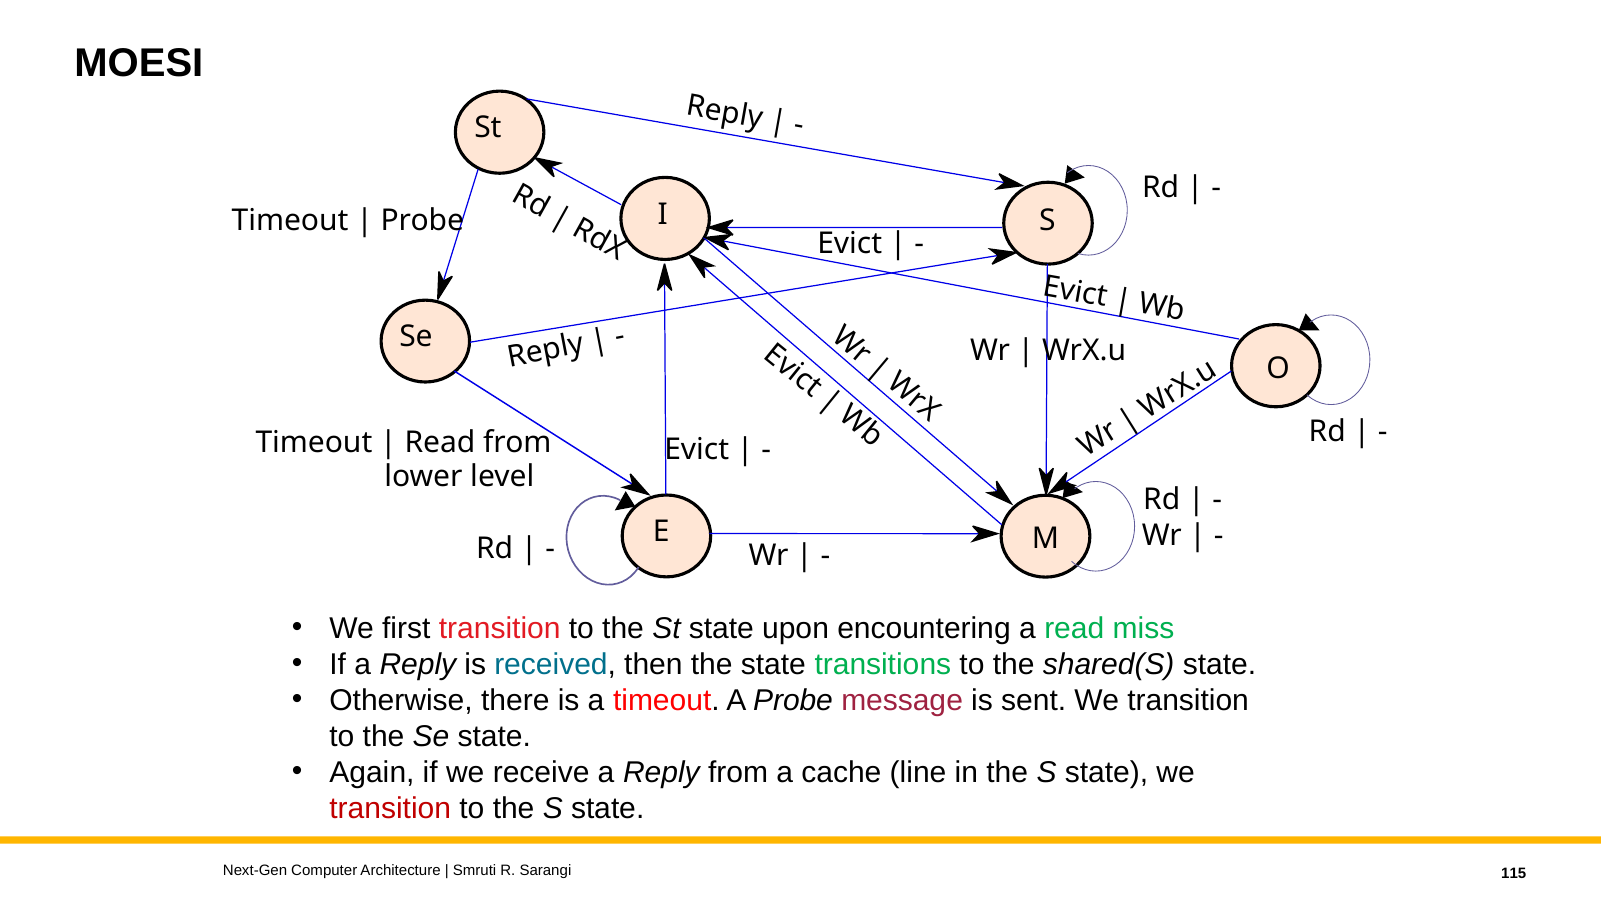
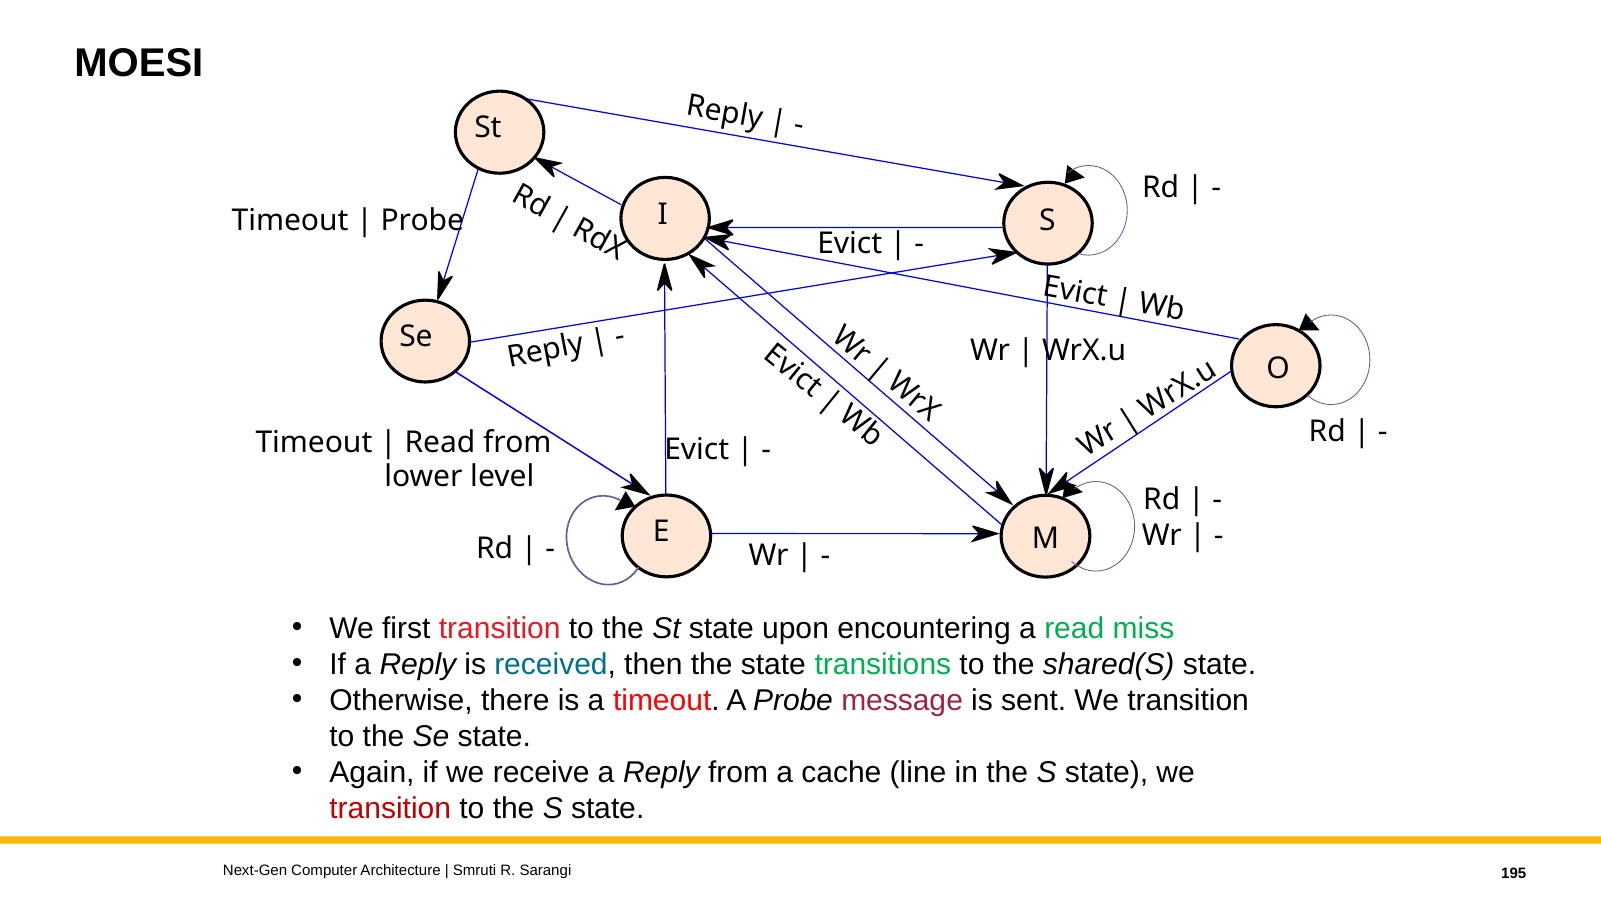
115: 115 -> 195
